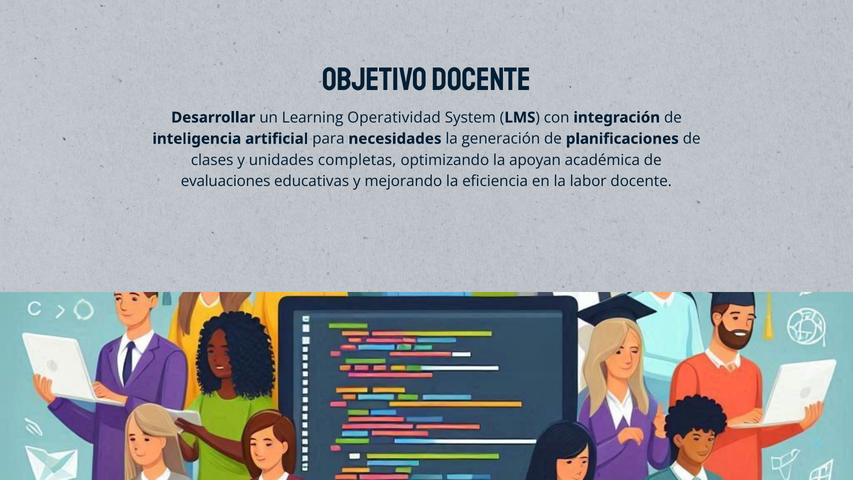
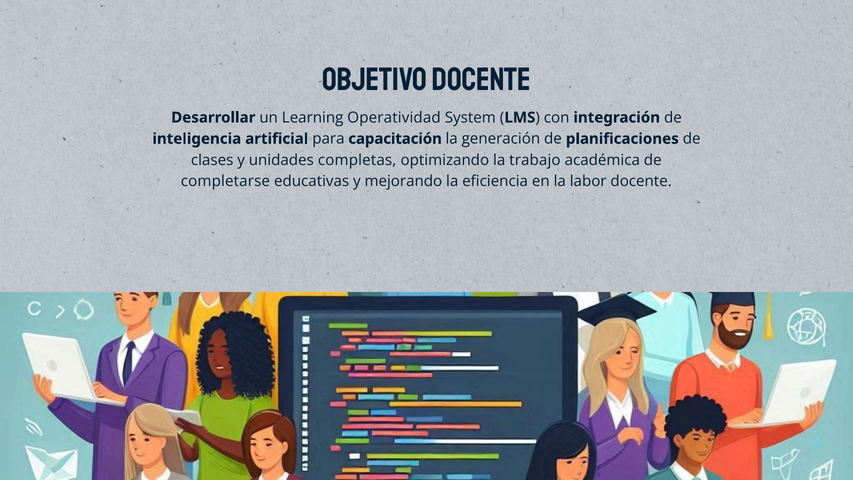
necesidades: necesidades -> capacitación
apoyan: apoyan -> trabajo
evaluaciones: evaluaciones -> completarse
